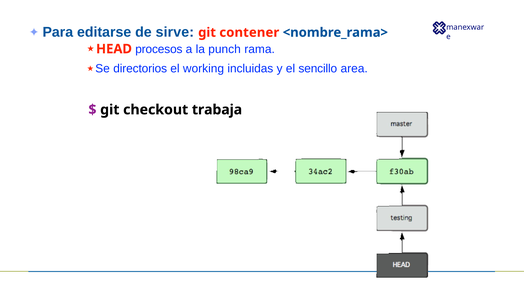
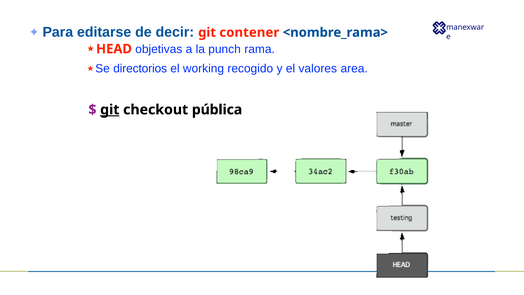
sirve: sirve -> decir
procesos: procesos -> objetivas
incluidas: incluidas -> recogido
sencillo: sencillo -> valores
git at (110, 110) underline: none -> present
trabaja: trabaja -> pública
